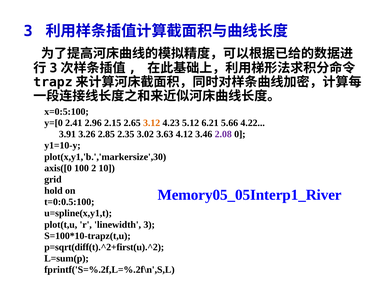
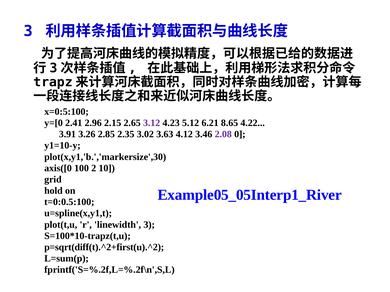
3.12 colour: orange -> purple
5.66: 5.66 -> 8.65
Memory05_05Interp1_River: Memory05_05Interp1_River -> Example05_05Interp1_River
